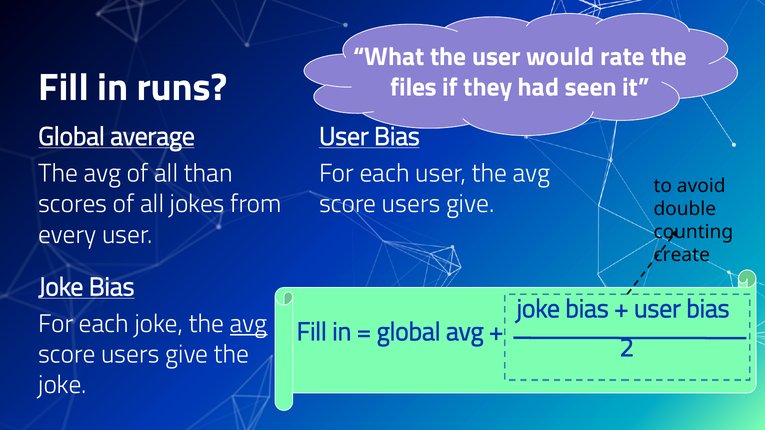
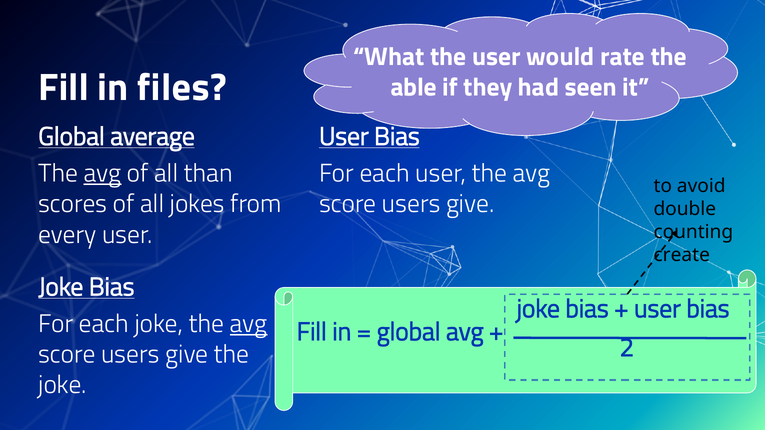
runs: runs -> files
files: files -> able
avg at (103, 174) underline: none -> present
